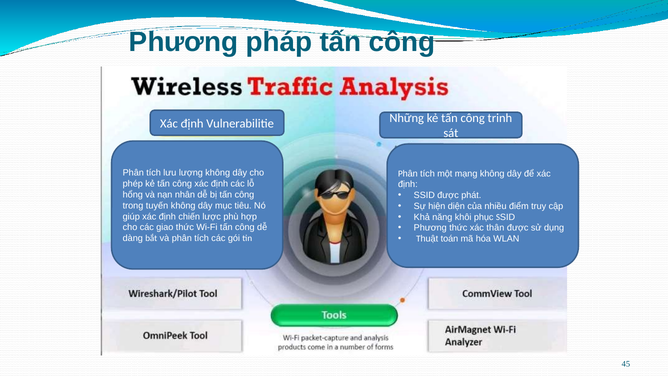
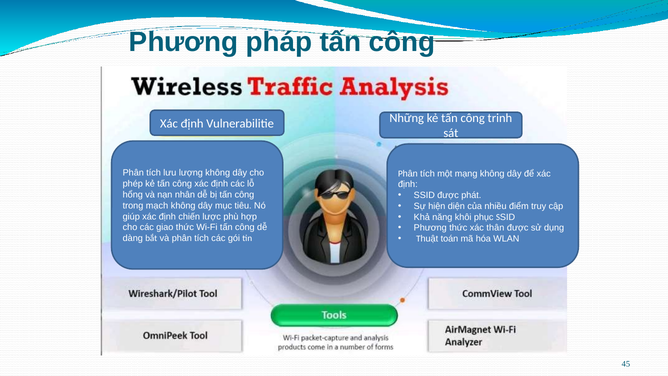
tuyến: tuyến -> mạch
